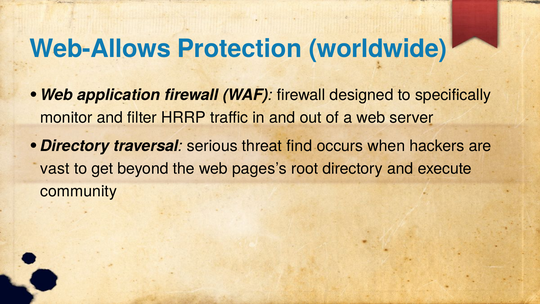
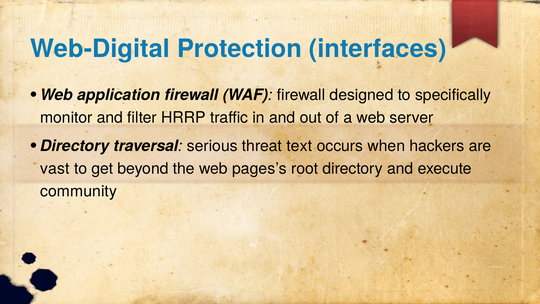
Web-Allows: Web-Allows -> Web-Digital
worldwide: worldwide -> interfaces
find: find -> text
